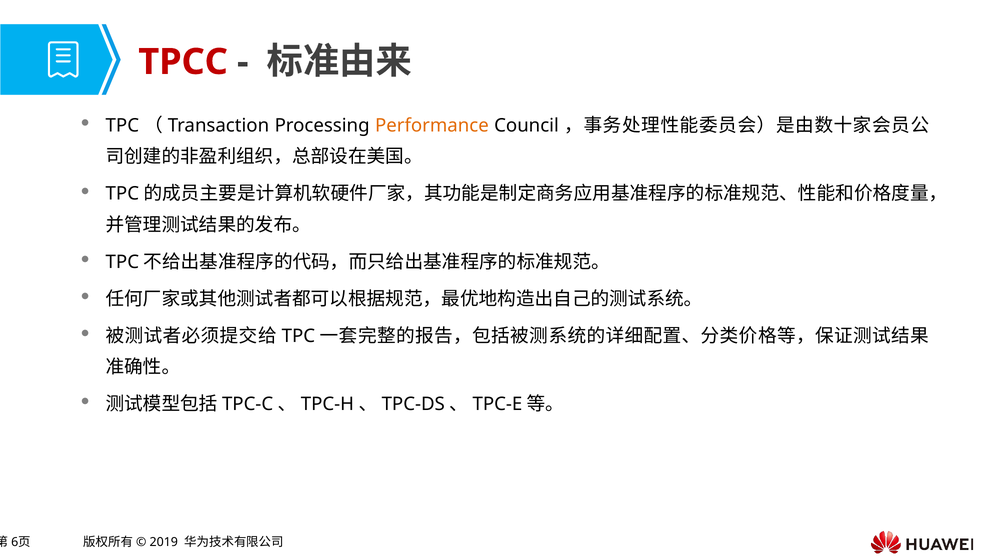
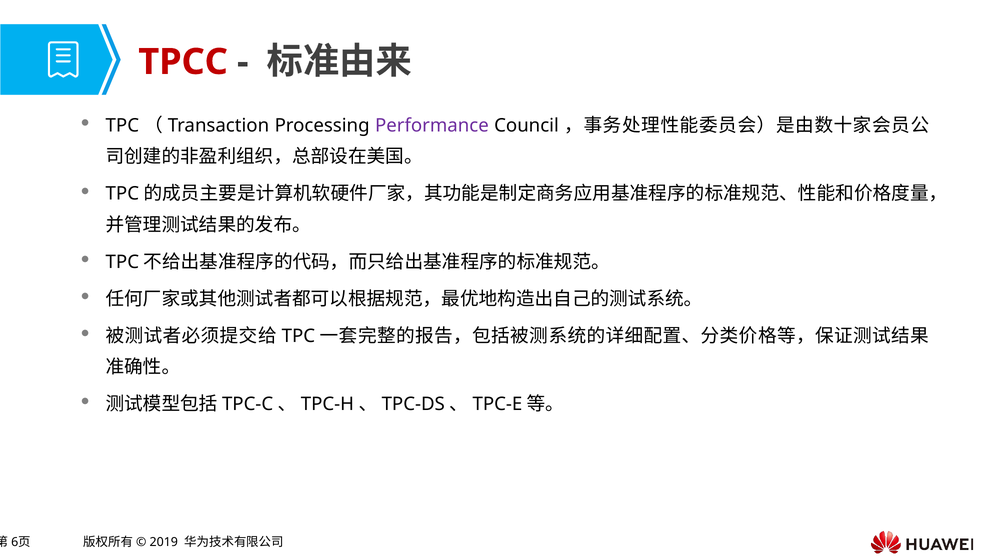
Performance colour: orange -> purple
